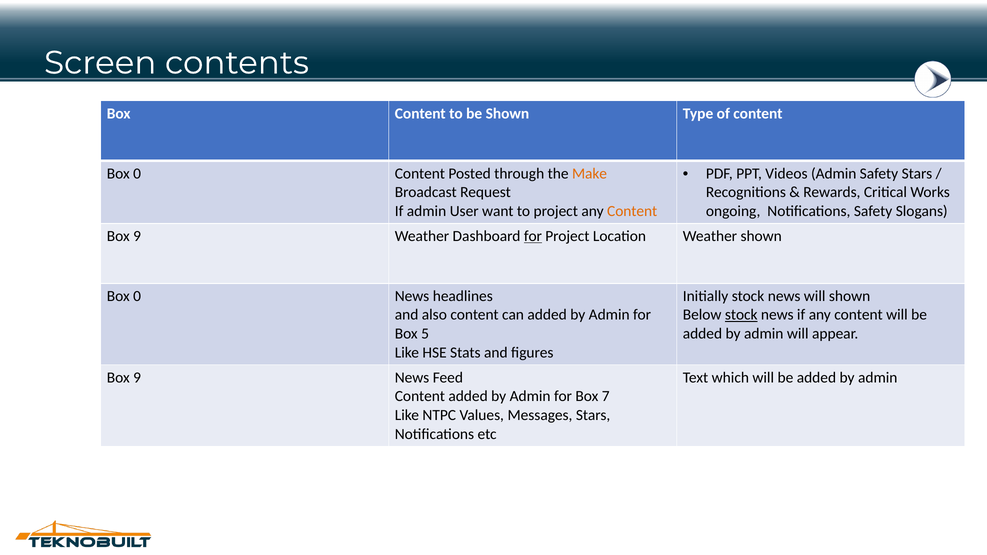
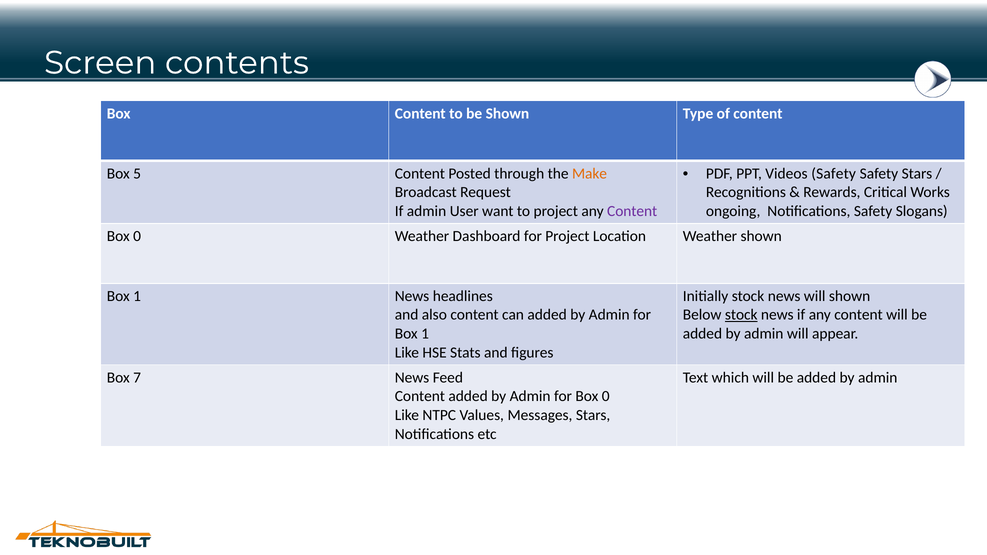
Videos Admin: Admin -> Safety
0 at (137, 174): 0 -> 5
Content at (632, 211) colour: orange -> purple
9 at (137, 236): 9 -> 0
for at (533, 236) underline: present -> none
0 at (137, 296): 0 -> 1
5 at (425, 334): 5 -> 1
9 at (137, 378): 9 -> 7
for Box 7: 7 -> 0
